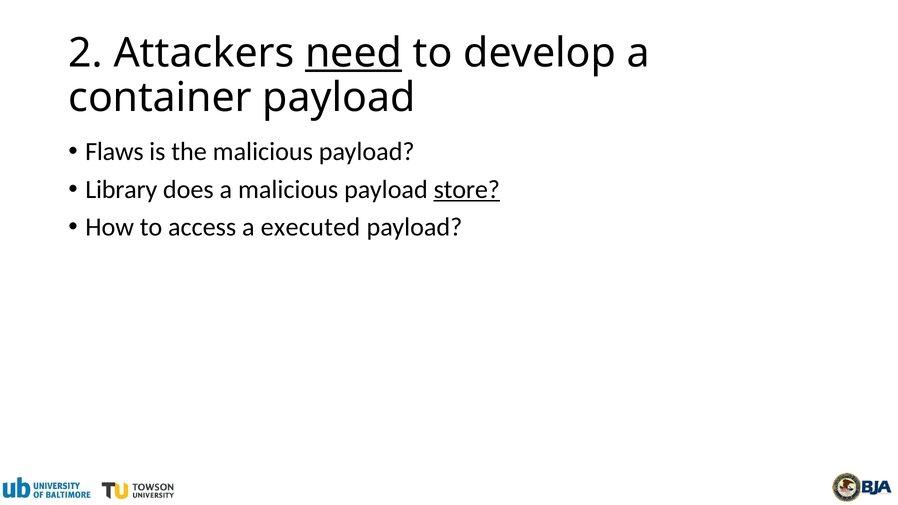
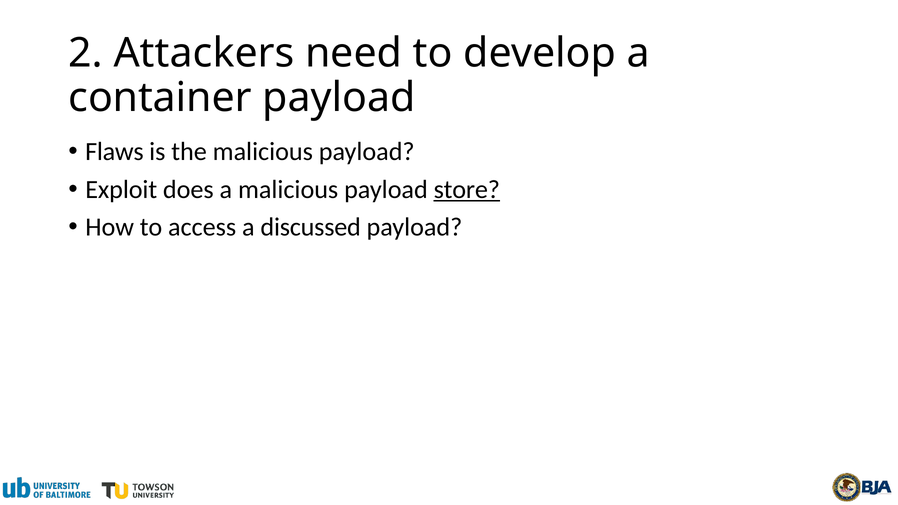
need underline: present -> none
Library: Library -> Exploit
executed: executed -> discussed
